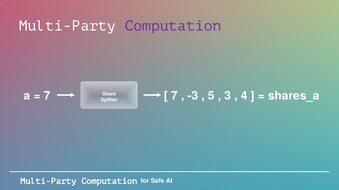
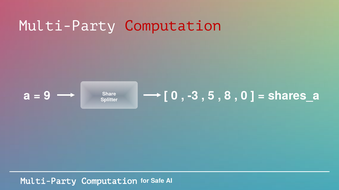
Computation at (173, 26) colour: purple -> red
7 at (47, 96): 7 -> 9
7 at (174, 96): 7 -> 0
3: 3 -> 8
4 at (244, 96): 4 -> 0
